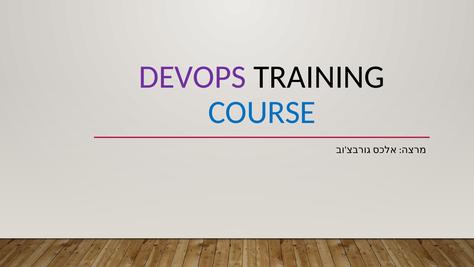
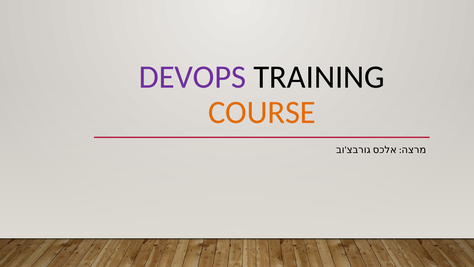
COURSE colour: blue -> orange
